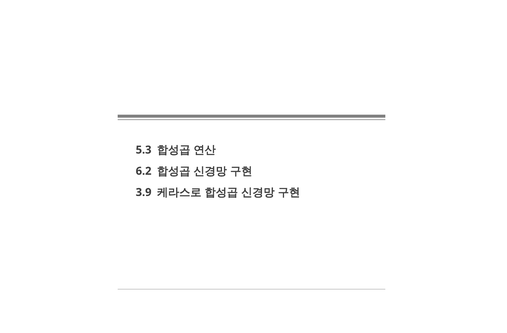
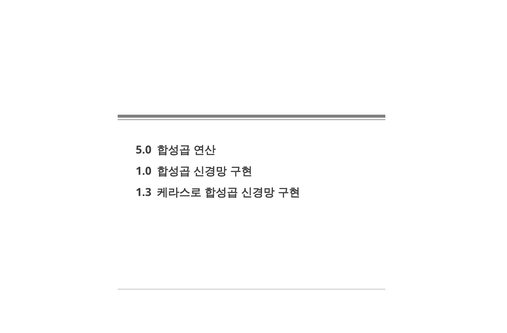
5.3: 5.3 -> 5.0
6.2: 6.2 -> 1.0
3.9: 3.9 -> 1.3
